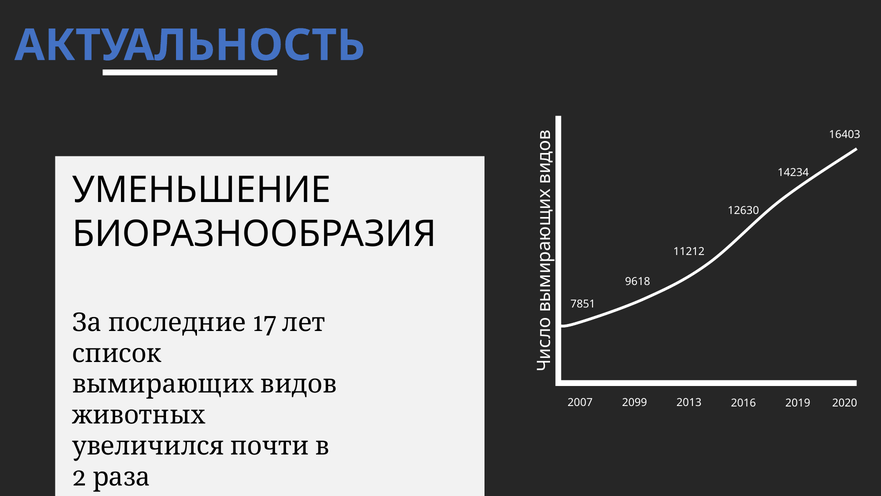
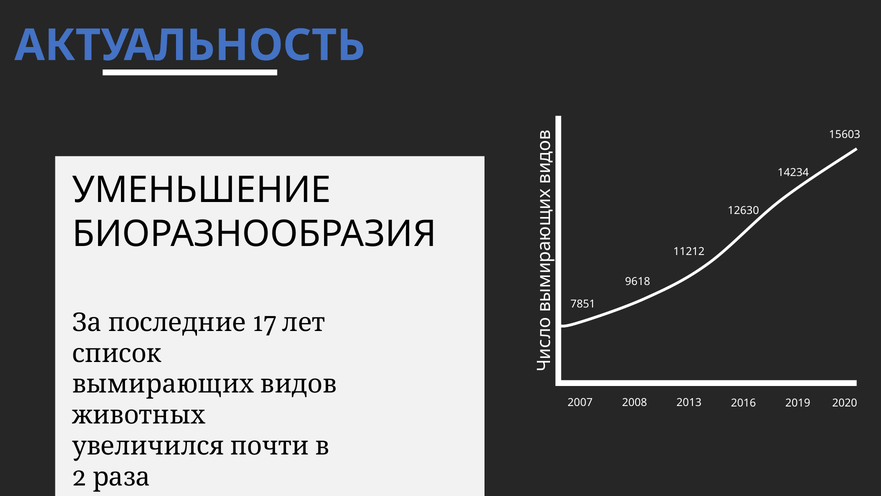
16403: 16403 -> 15603
2099: 2099 -> 2008
